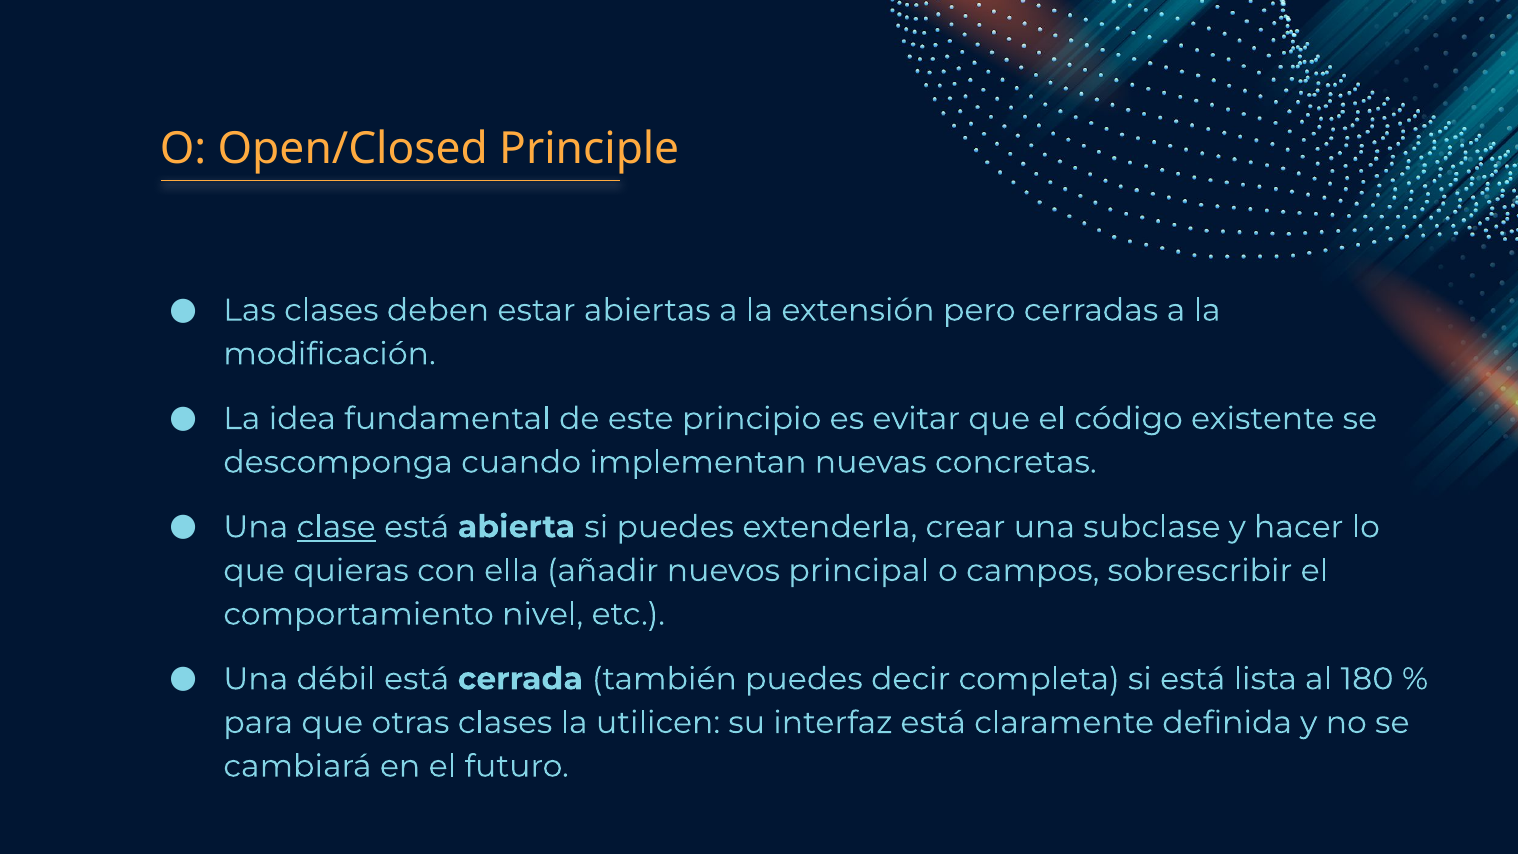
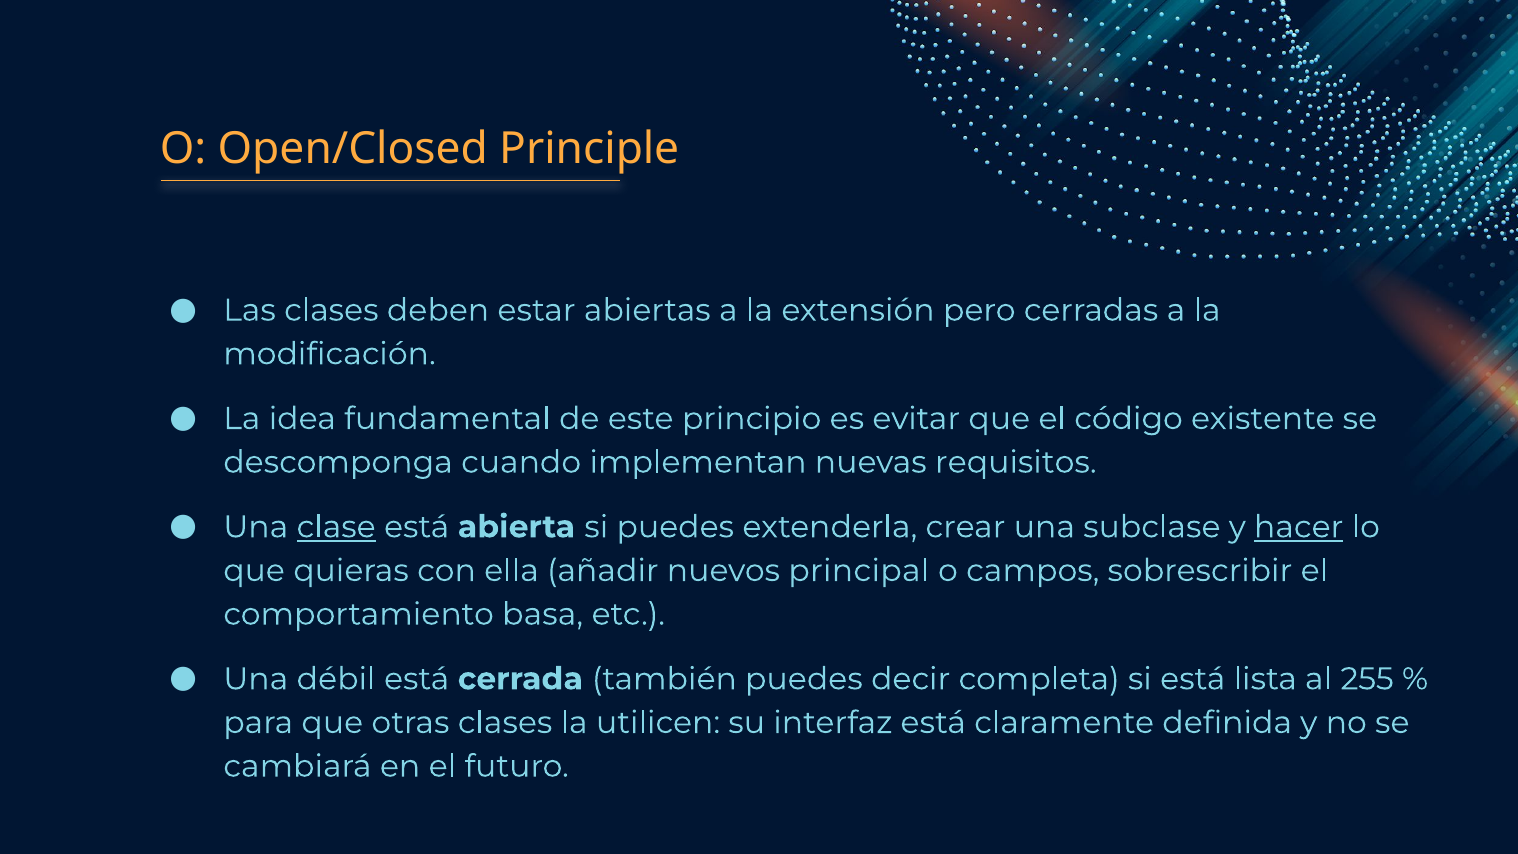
concretas: concretas -> requisitos
hacer underline: none -> present
nivel: nivel -> basa
180: 180 -> 255
